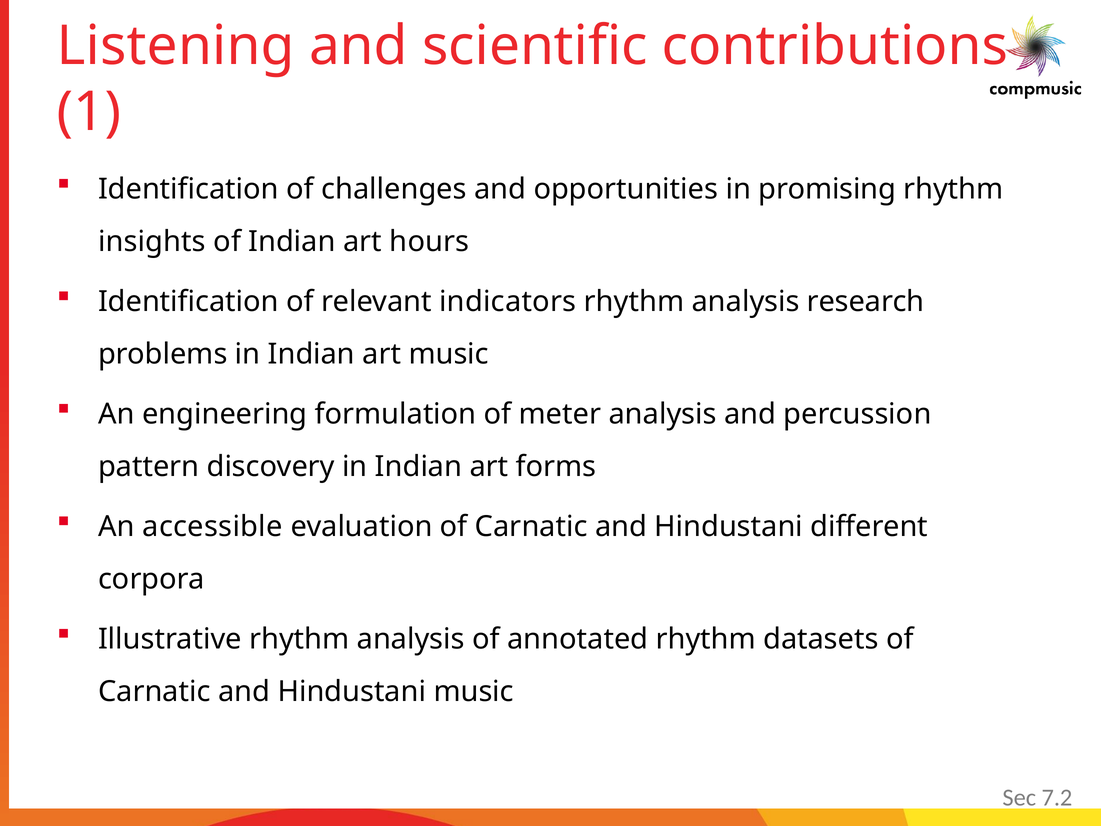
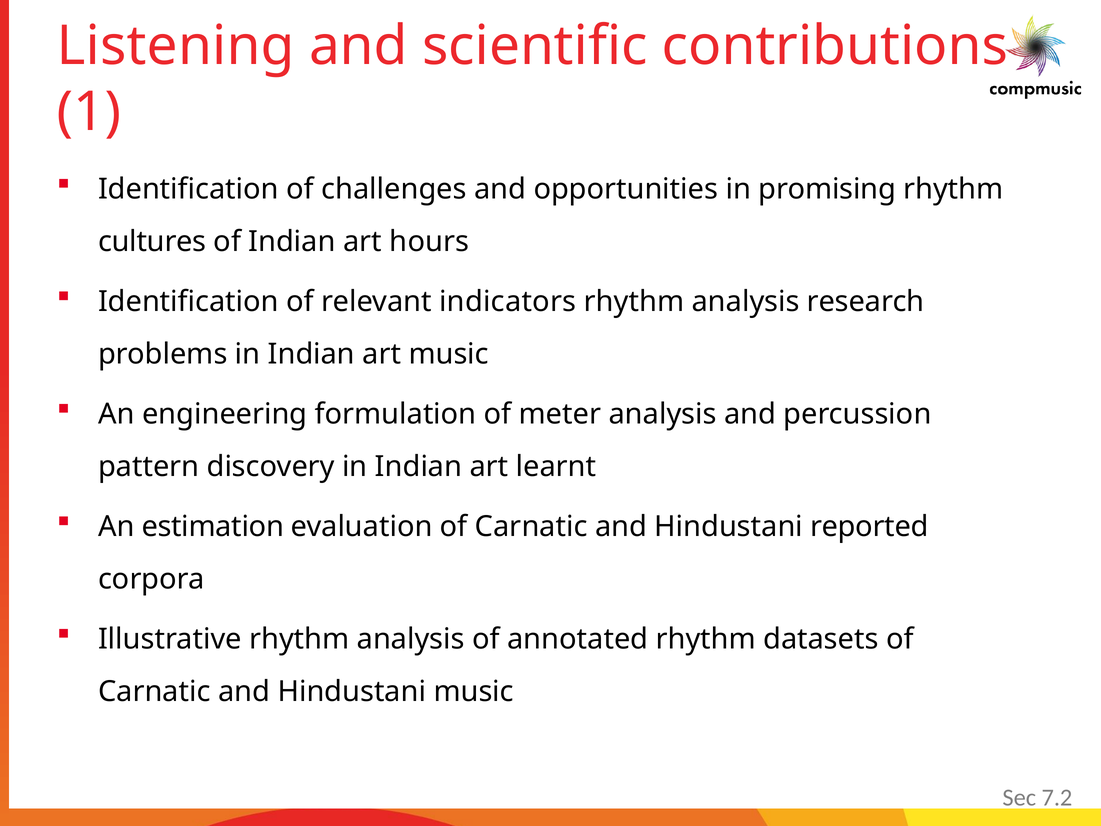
insights: insights -> cultures
forms: forms -> learnt
accessible: accessible -> estimation
different: different -> reported
